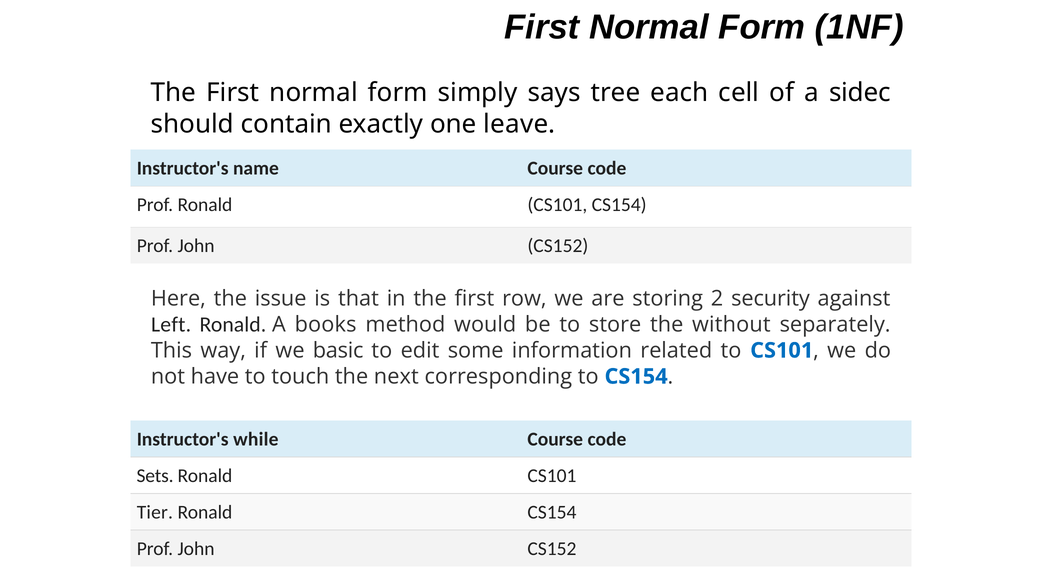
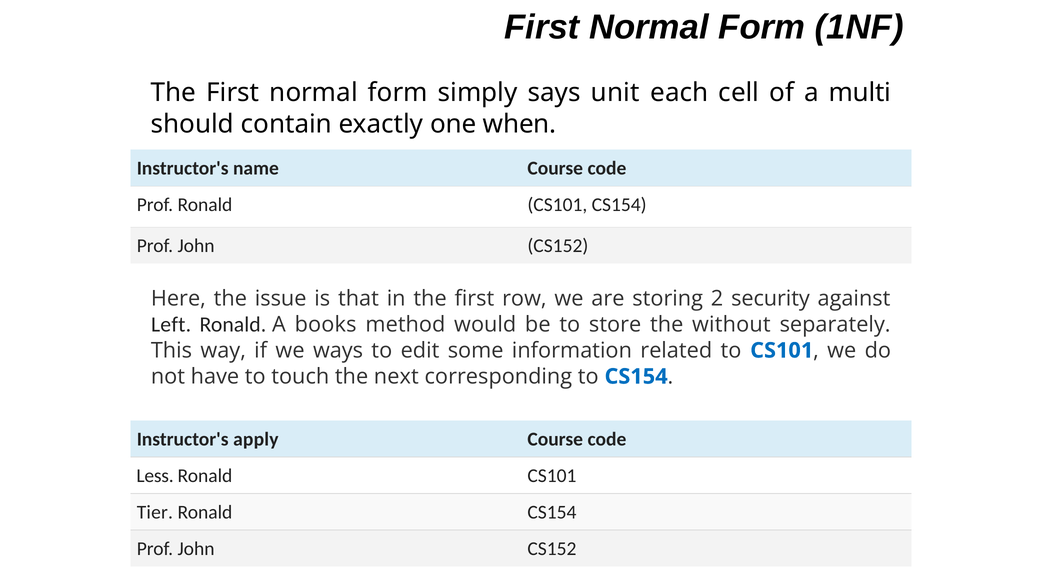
tree: tree -> unit
sidec: sidec -> multi
leave: leave -> when
basic: basic -> ways
while: while -> apply
Sets: Sets -> Less
